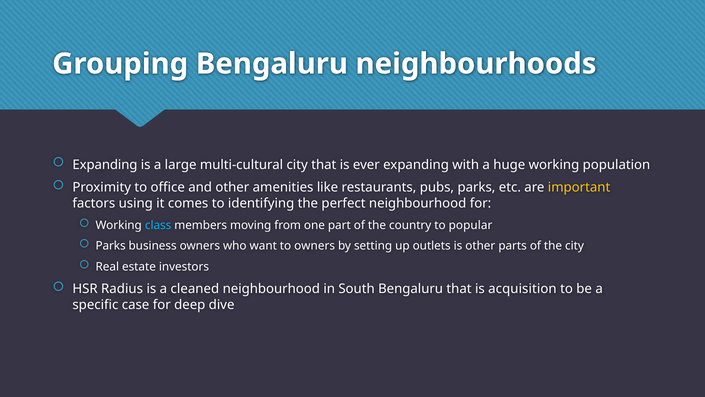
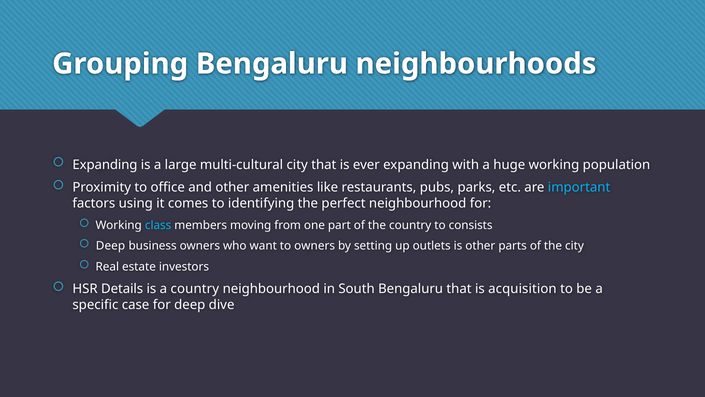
important colour: yellow -> light blue
popular: popular -> consists
Parks at (111, 246): Parks -> Deep
Radius: Radius -> Details
a cleaned: cleaned -> country
